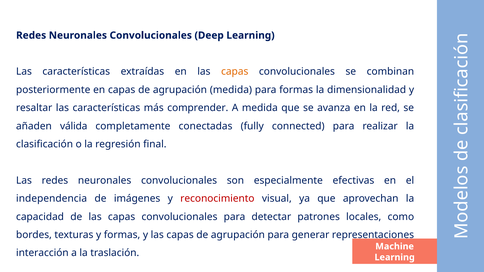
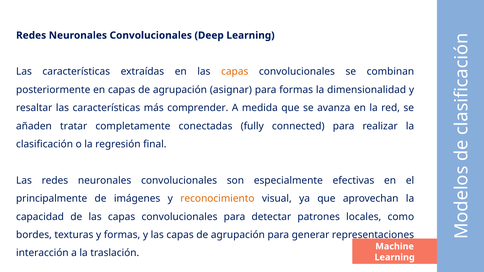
agrupación medida: medida -> asignar
válida: válida -> tratar
independencia: independencia -> principalmente
reconocimiento colour: red -> orange
